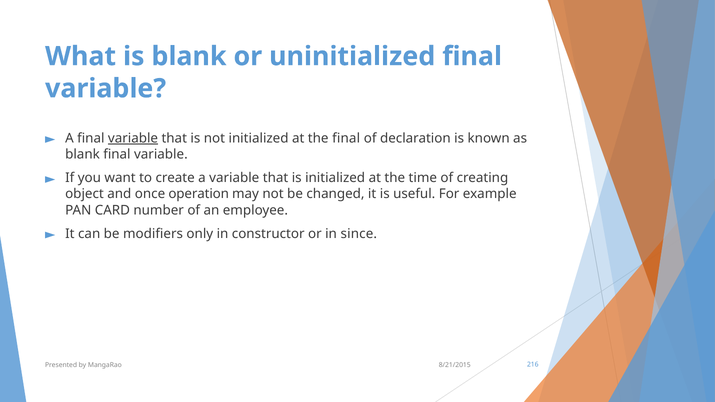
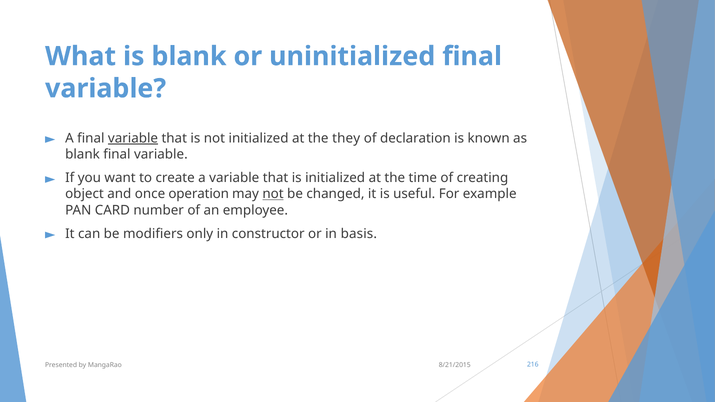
the final: final -> they
not at (273, 194) underline: none -> present
since: since -> basis
